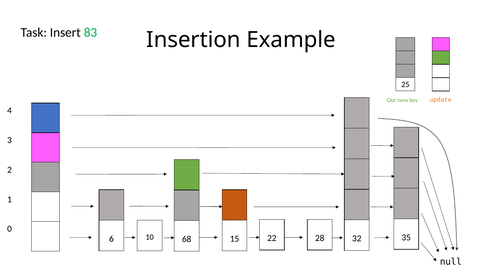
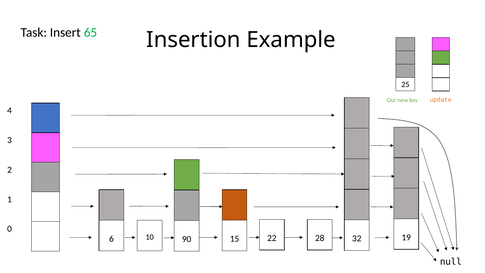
83: 83 -> 65
68: 68 -> 90
35: 35 -> 19
